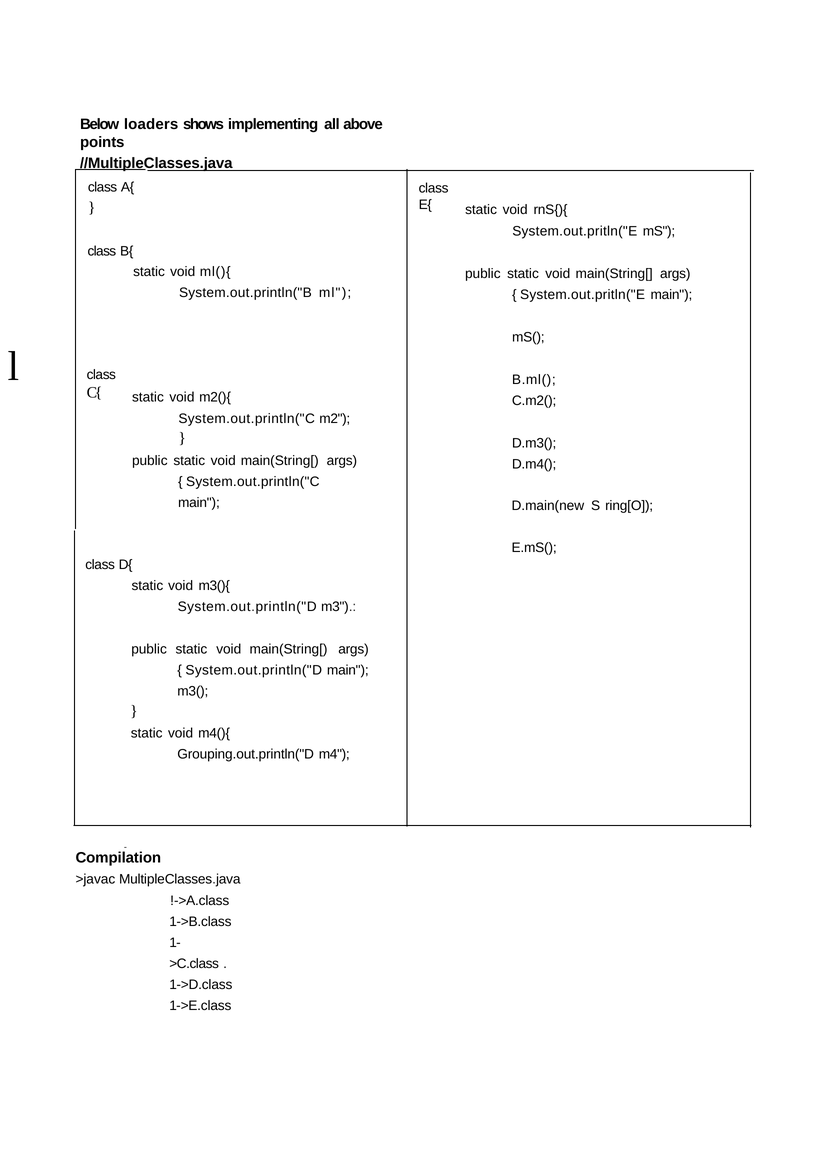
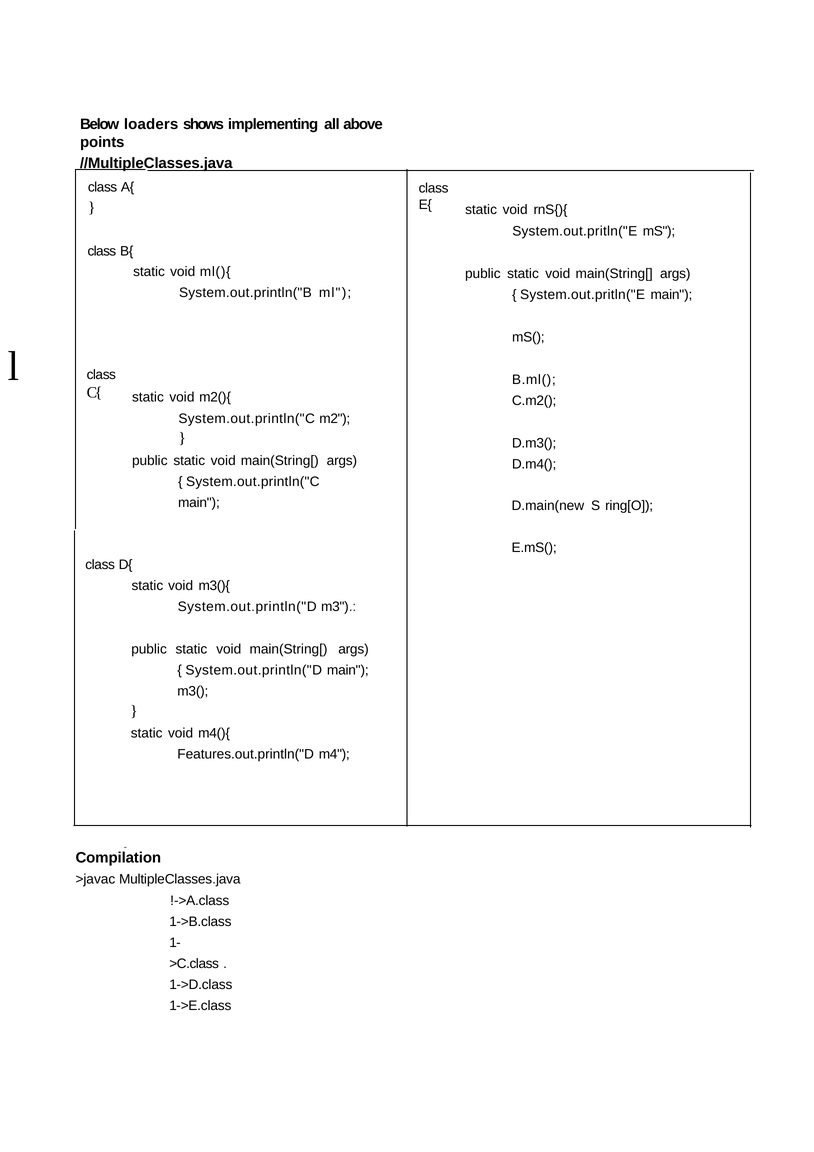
Grouping.out.println("D: Grouping.out.println("D -> Features.out.println("D
